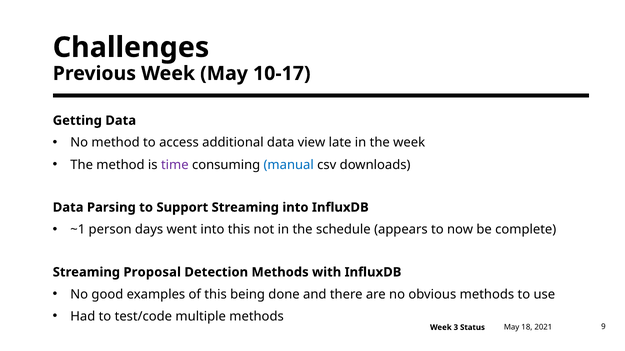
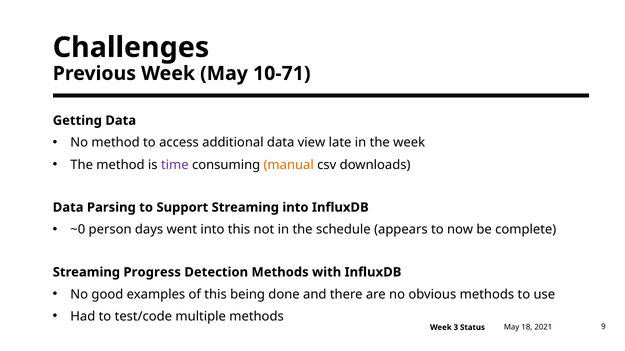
10-17: 10-17 -> 10-71
manual colour: blue -> orange
~1: ~1 -> ~0
Proposal: Proposal -> Progress
